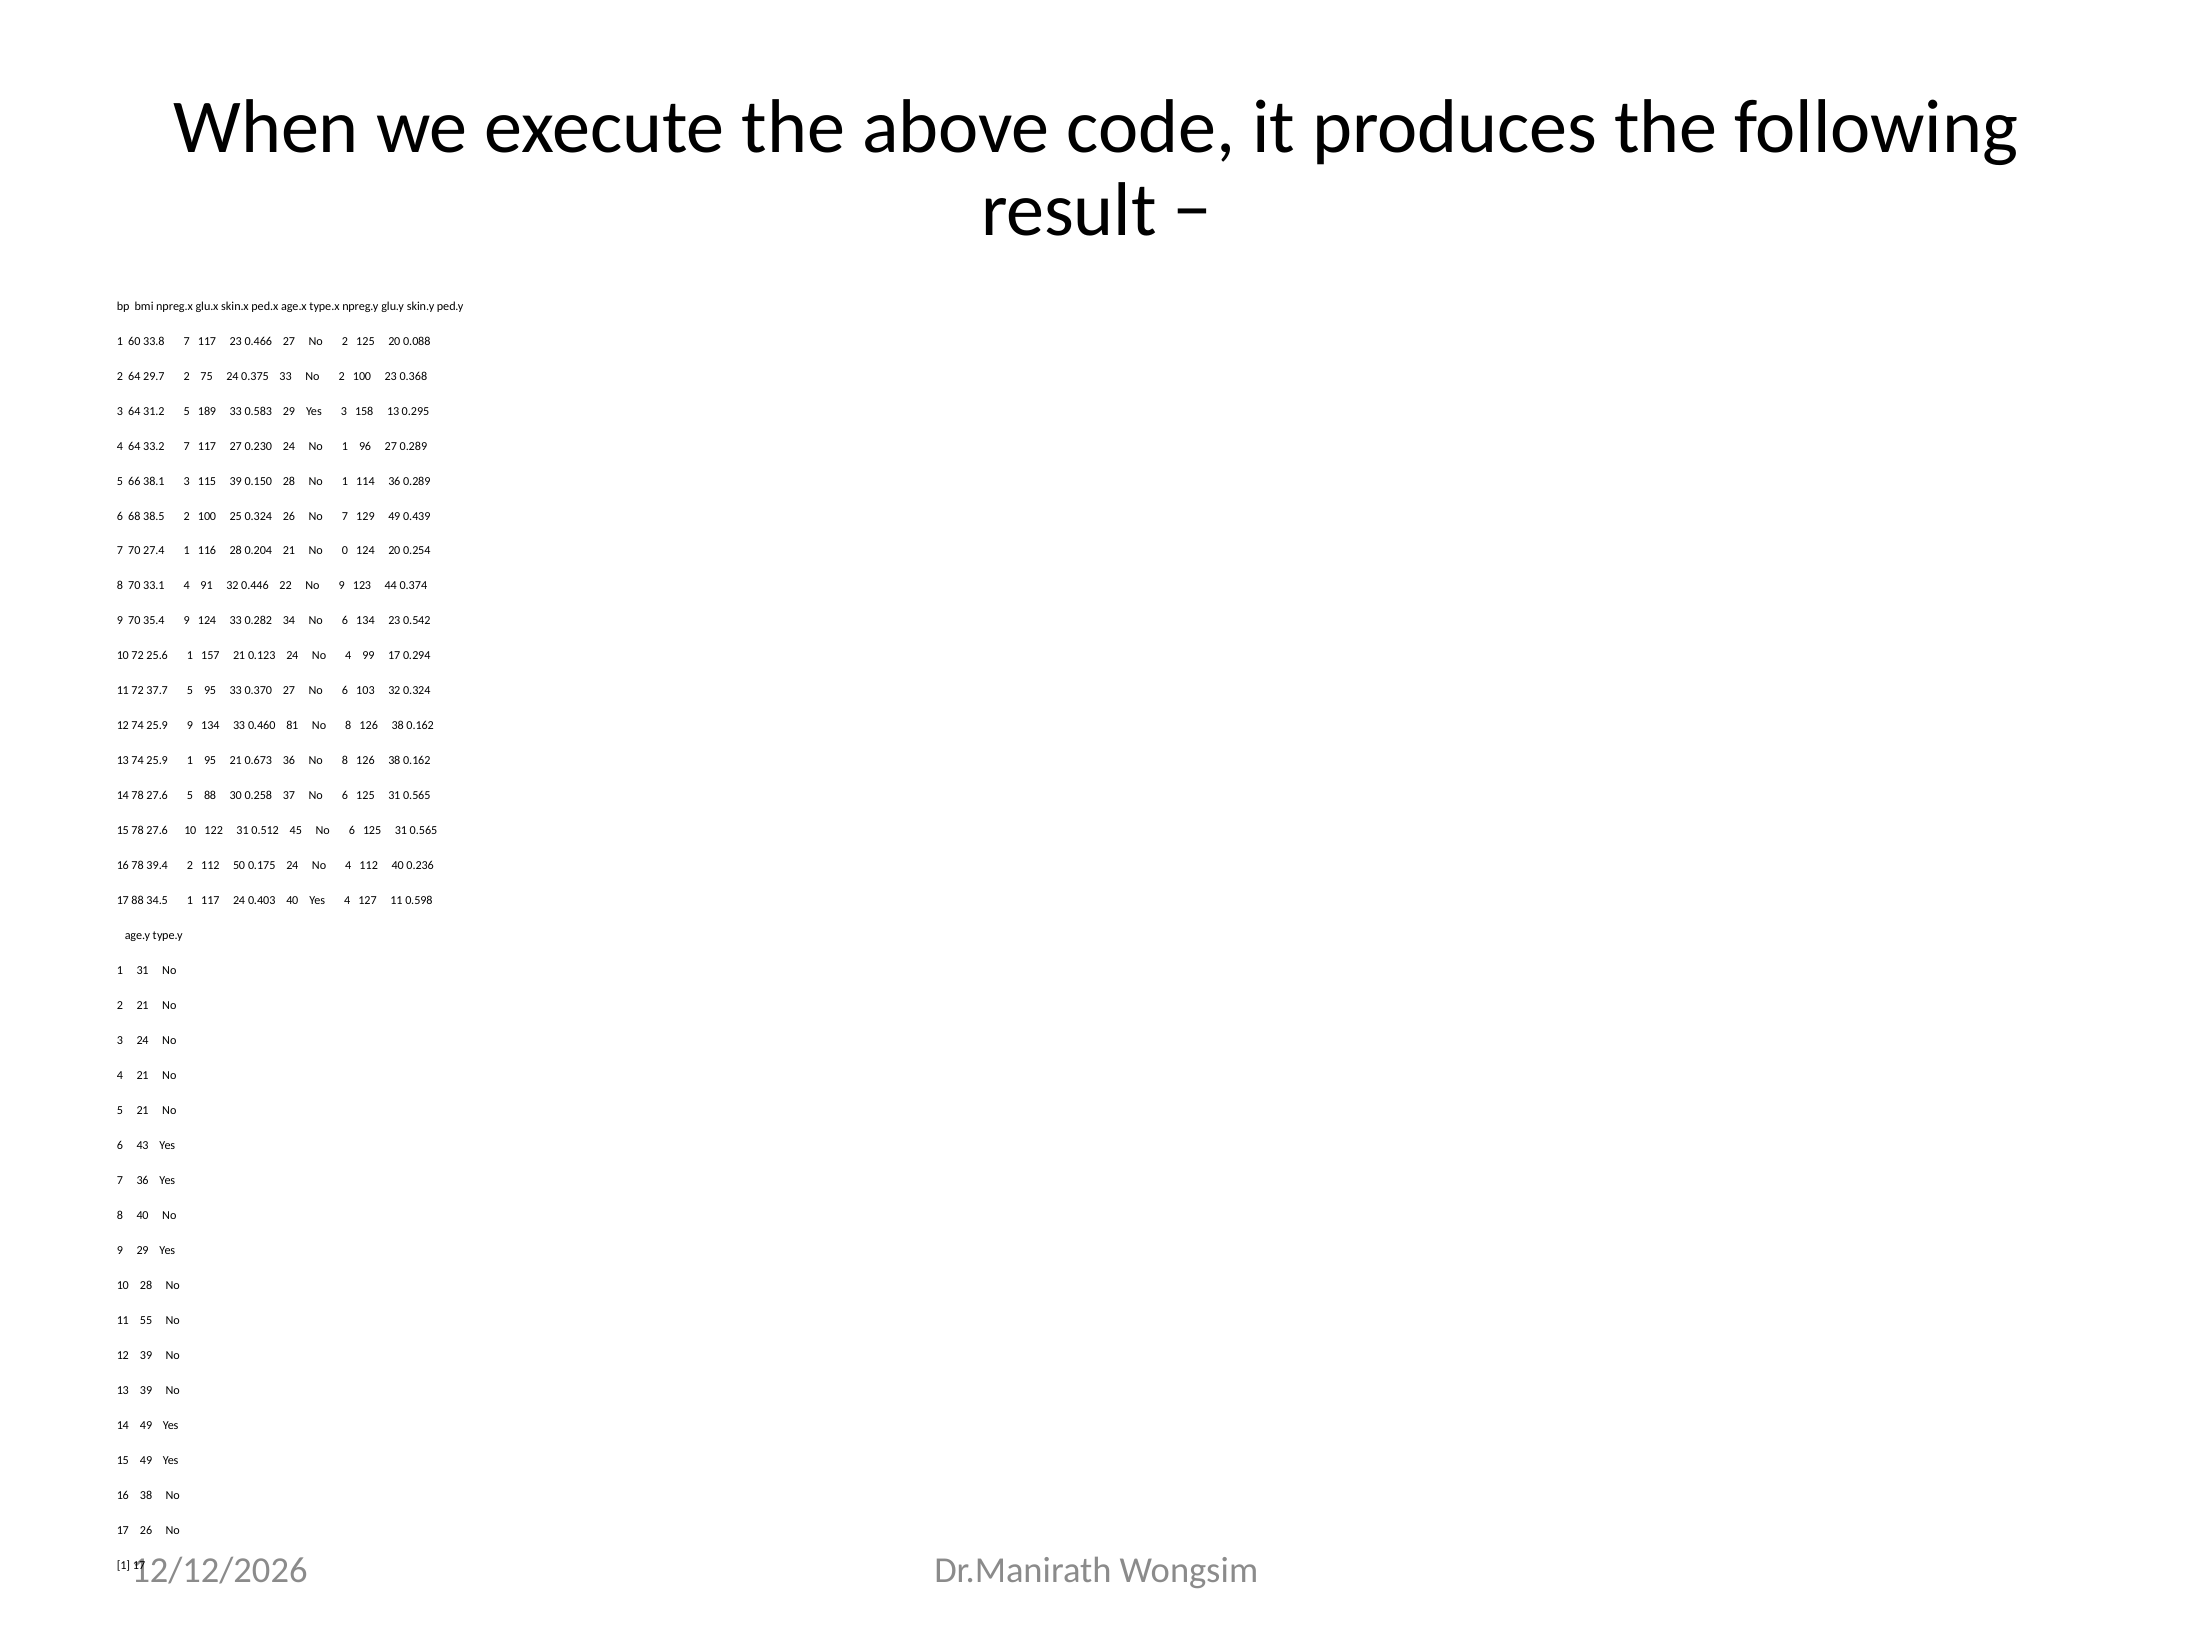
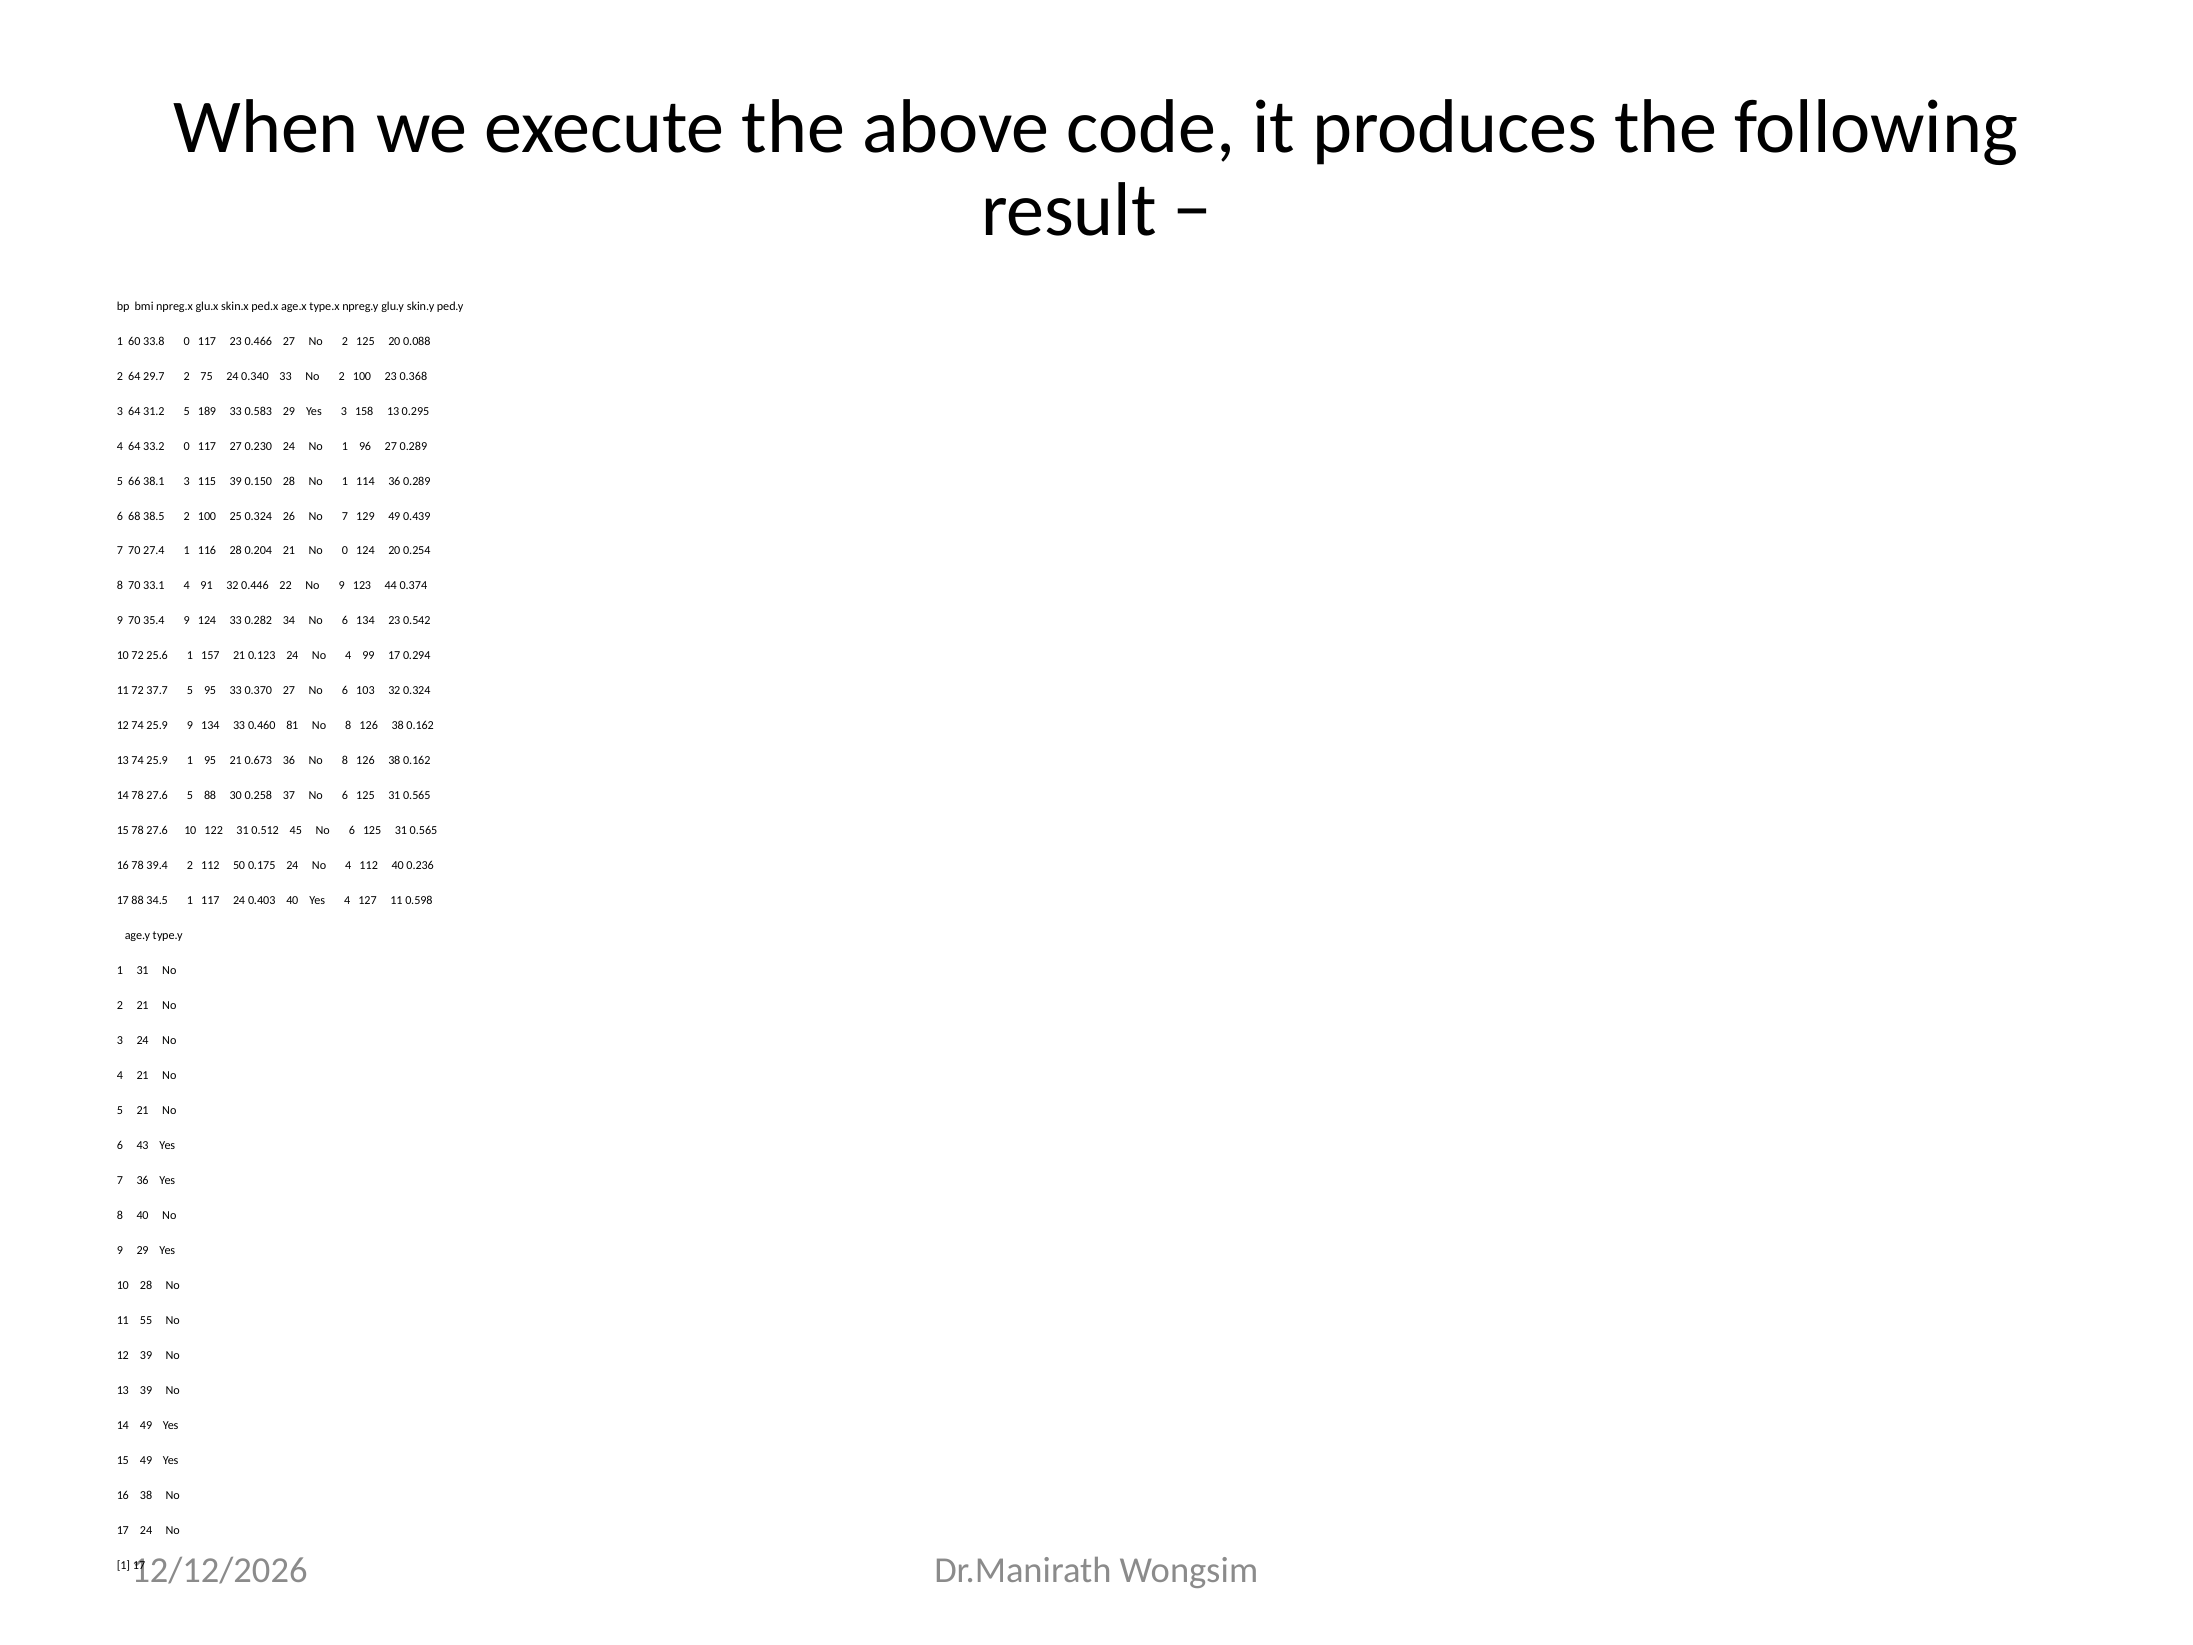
33.8 7: 7 -> 0
0.375: 0.375 -> 0.340
33.2 7: 7 -> 0
17 26: 26 -> 24
